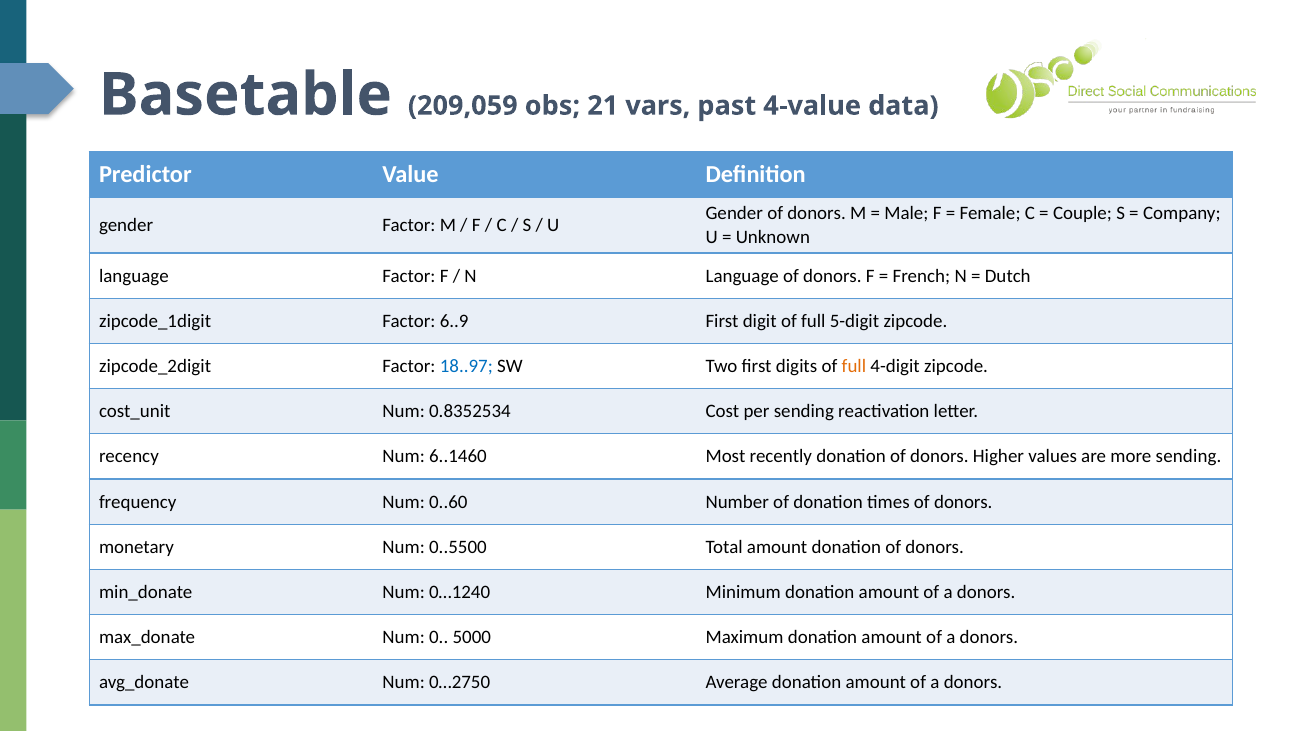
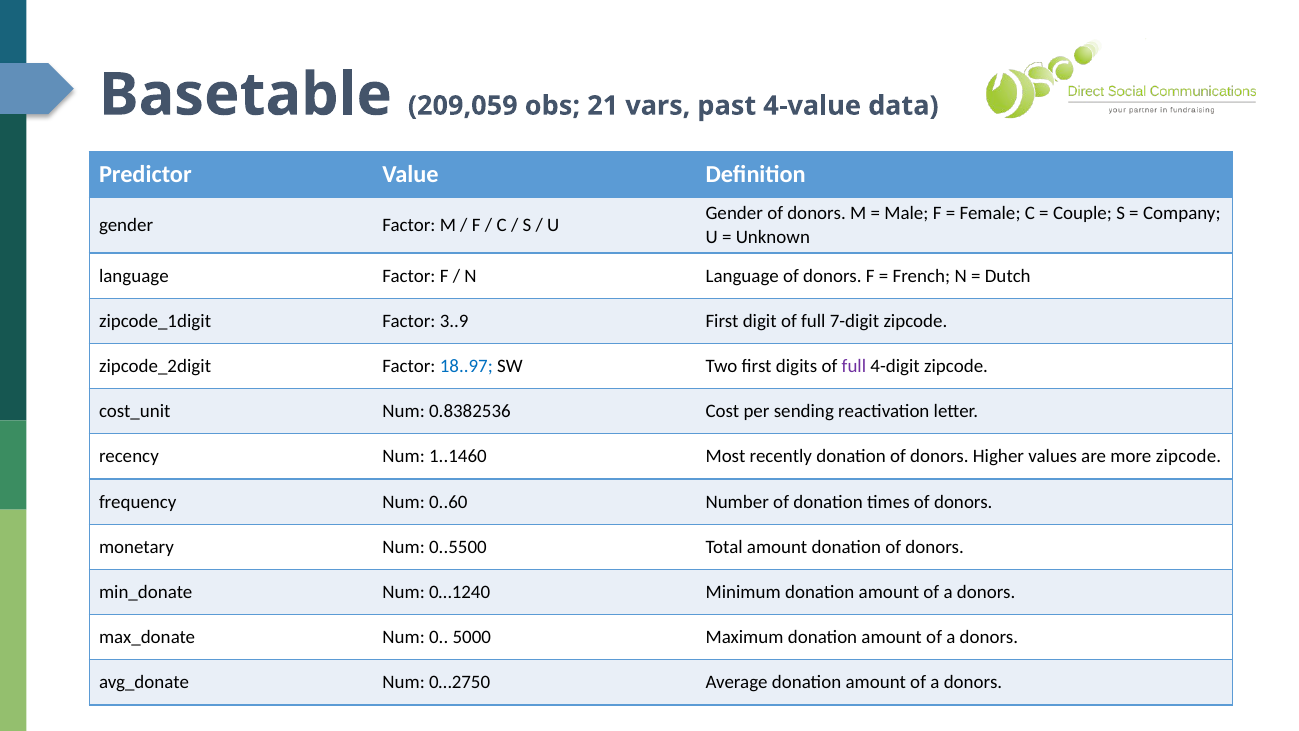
6..9: 6..9 -> 3..9
5-digit: 5-digit -> 7-digit
full at (854, 366) colour: orange -> purple
0.8352534: 0.8352534 -> 0.8382536
6..1460: 6..1460 -> 1..1460
more sending: sending -> zipcode
